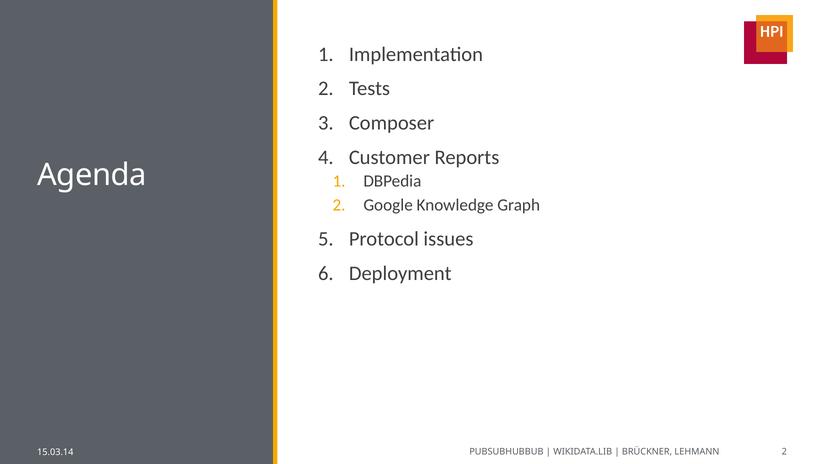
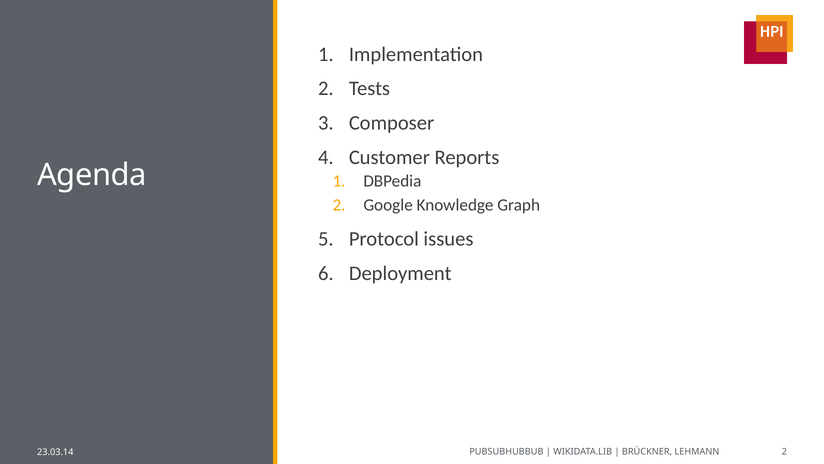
15.03.14: 15.03.14 -> 23.03.14
